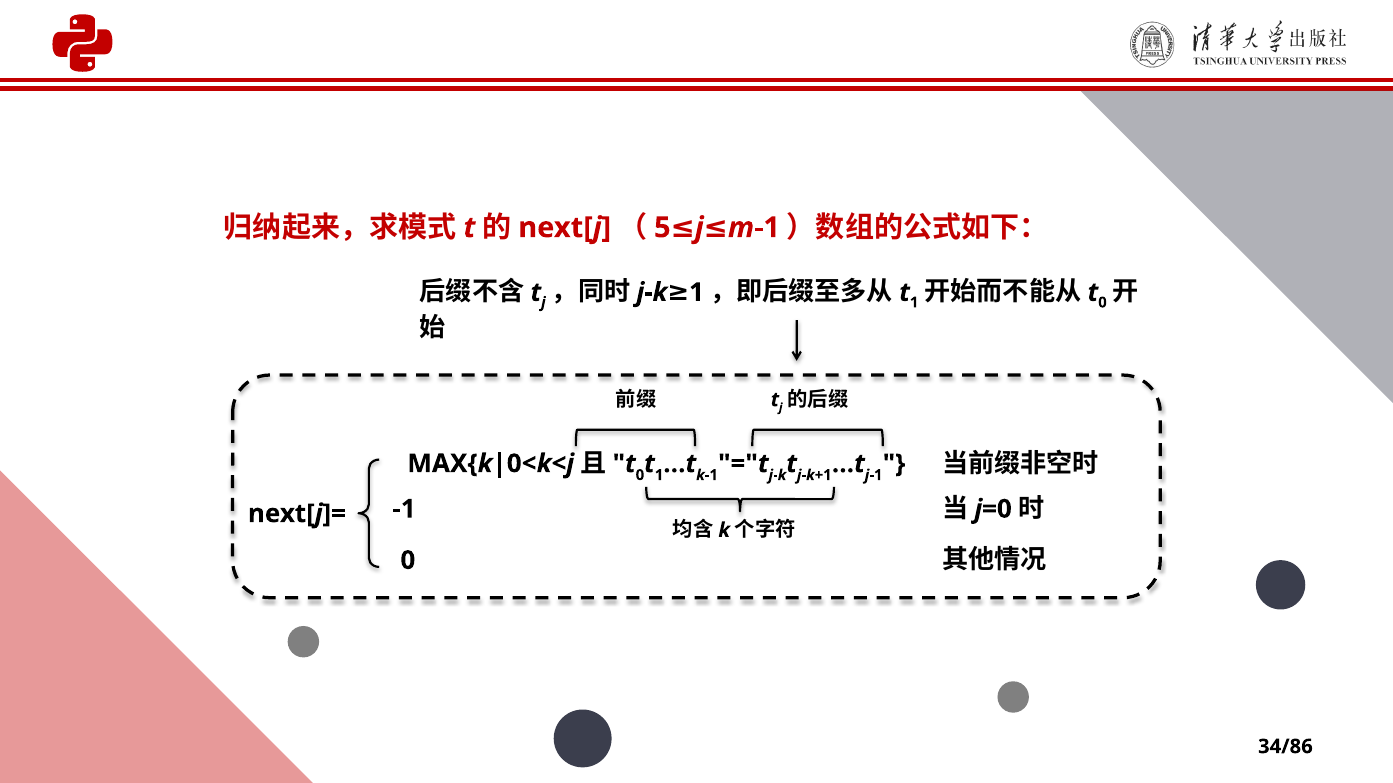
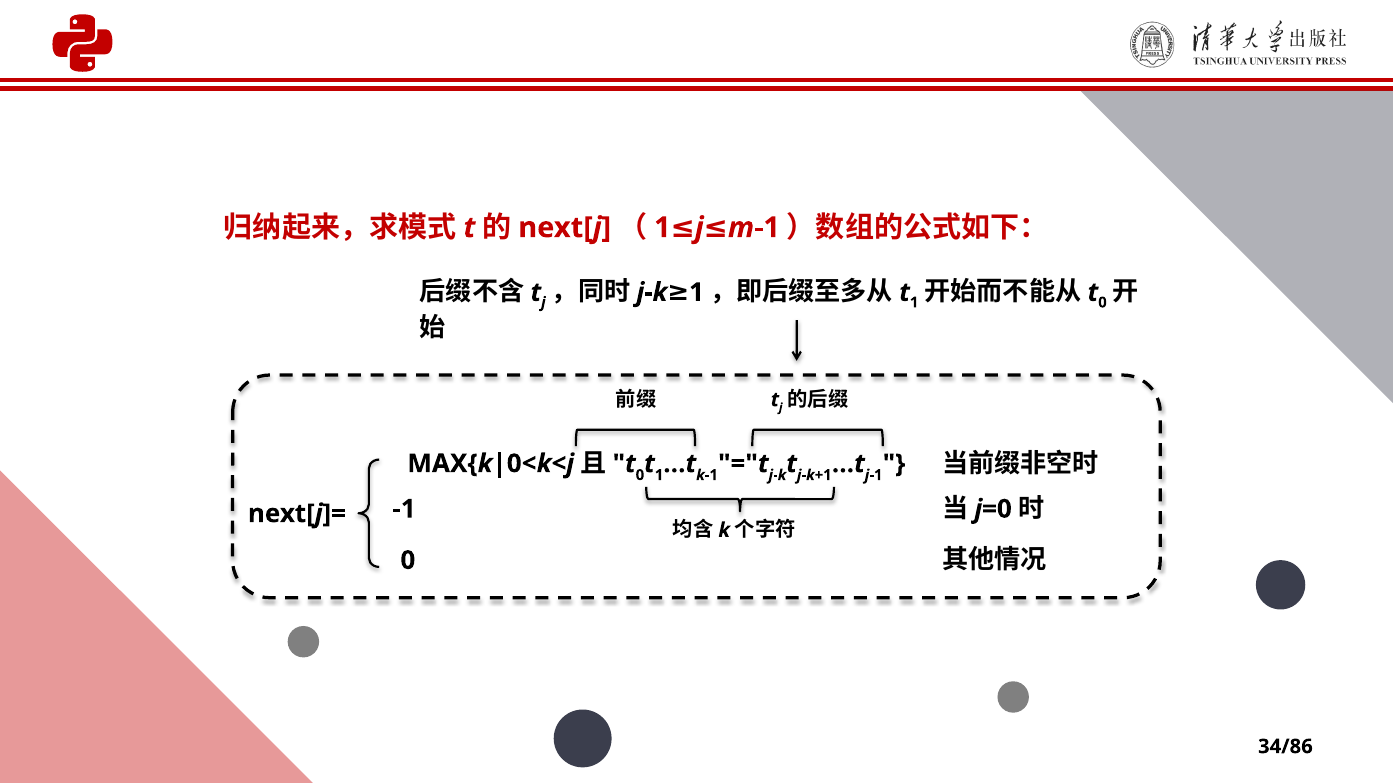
5 at (662, 228): 5 -> 1
